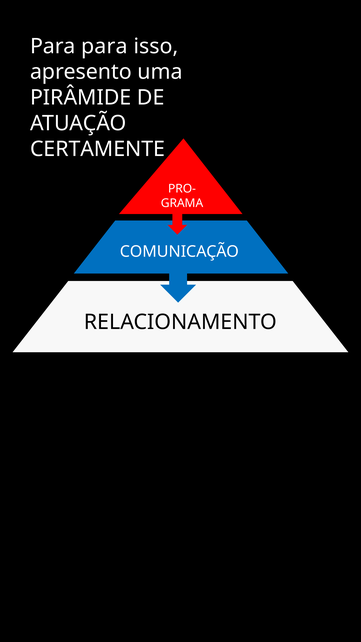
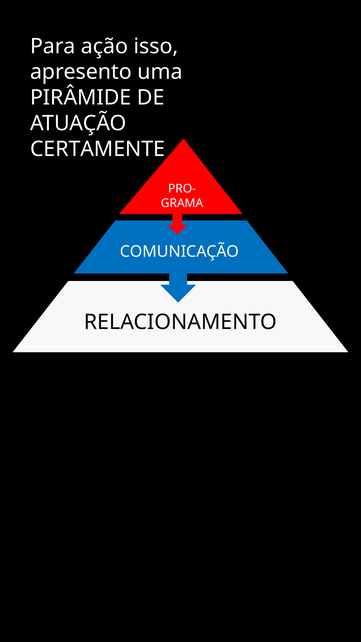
Para para: para -> ação
